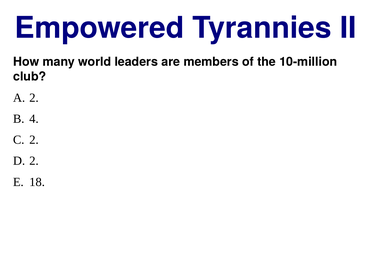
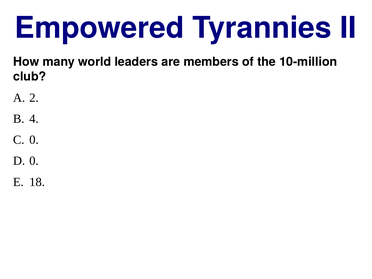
2 at (34, 140): 2 -> 0
2 at (34, 161): 2 -> 0
